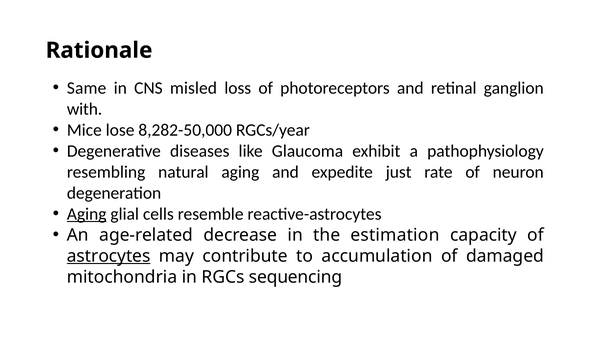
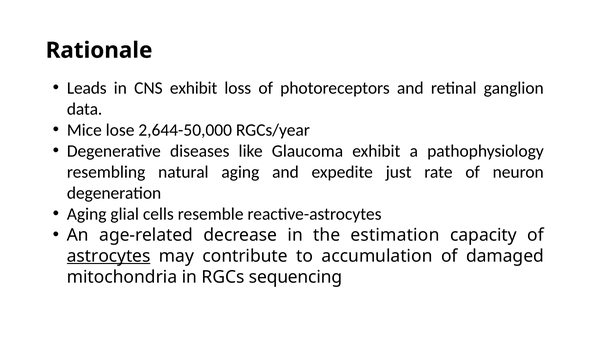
Same: Same -> Leads
CNS misled: misled -> exhibit
with: with -> data
8,282-50,000: 8,282-50,000 -> 2,644-50,000
Aging at (87, 214) underline: present -> none
